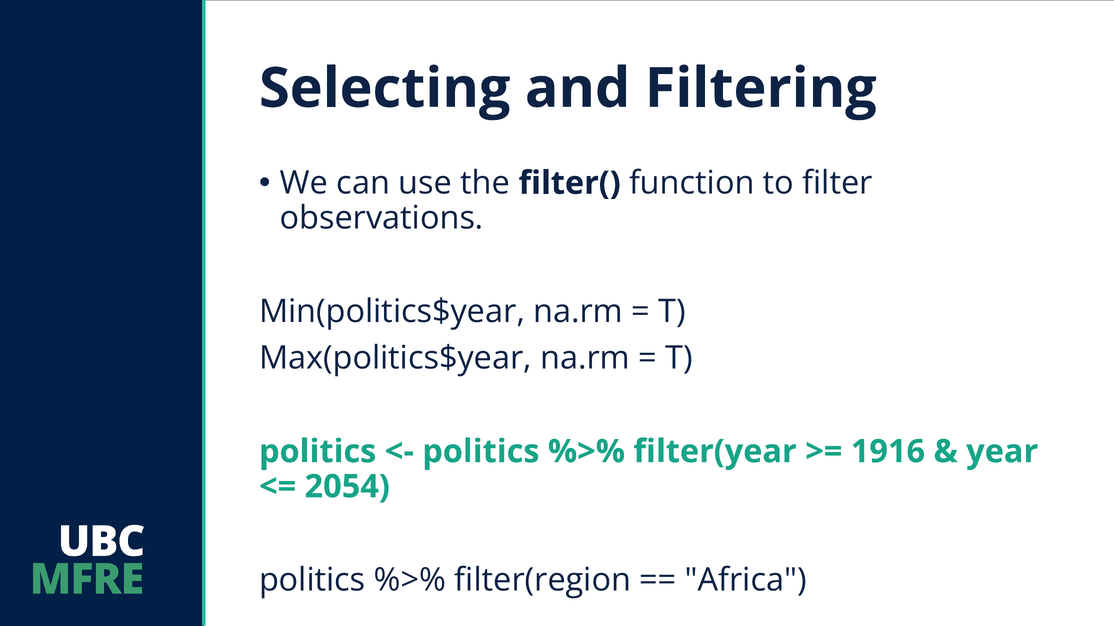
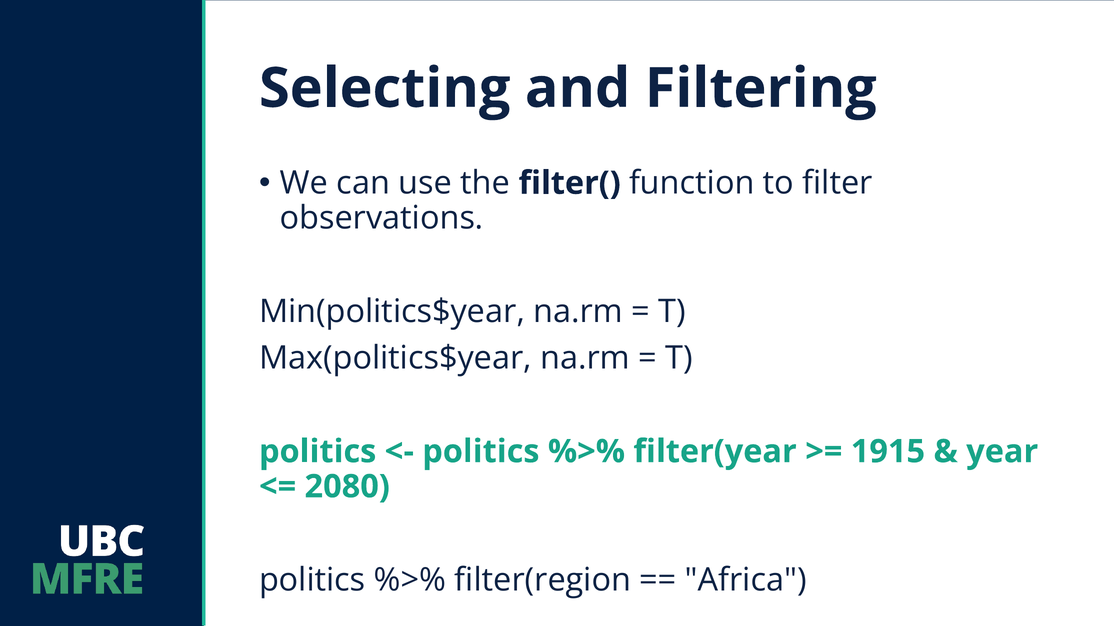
1916: 1916 -> 1915
2054: 2054 -> 2080
